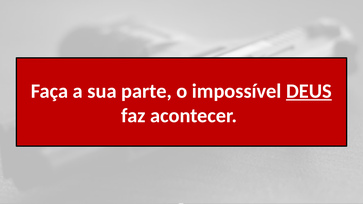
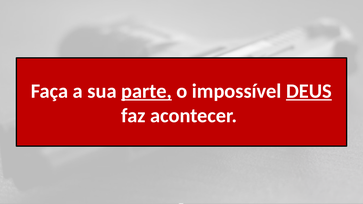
parte underline: none -> present
